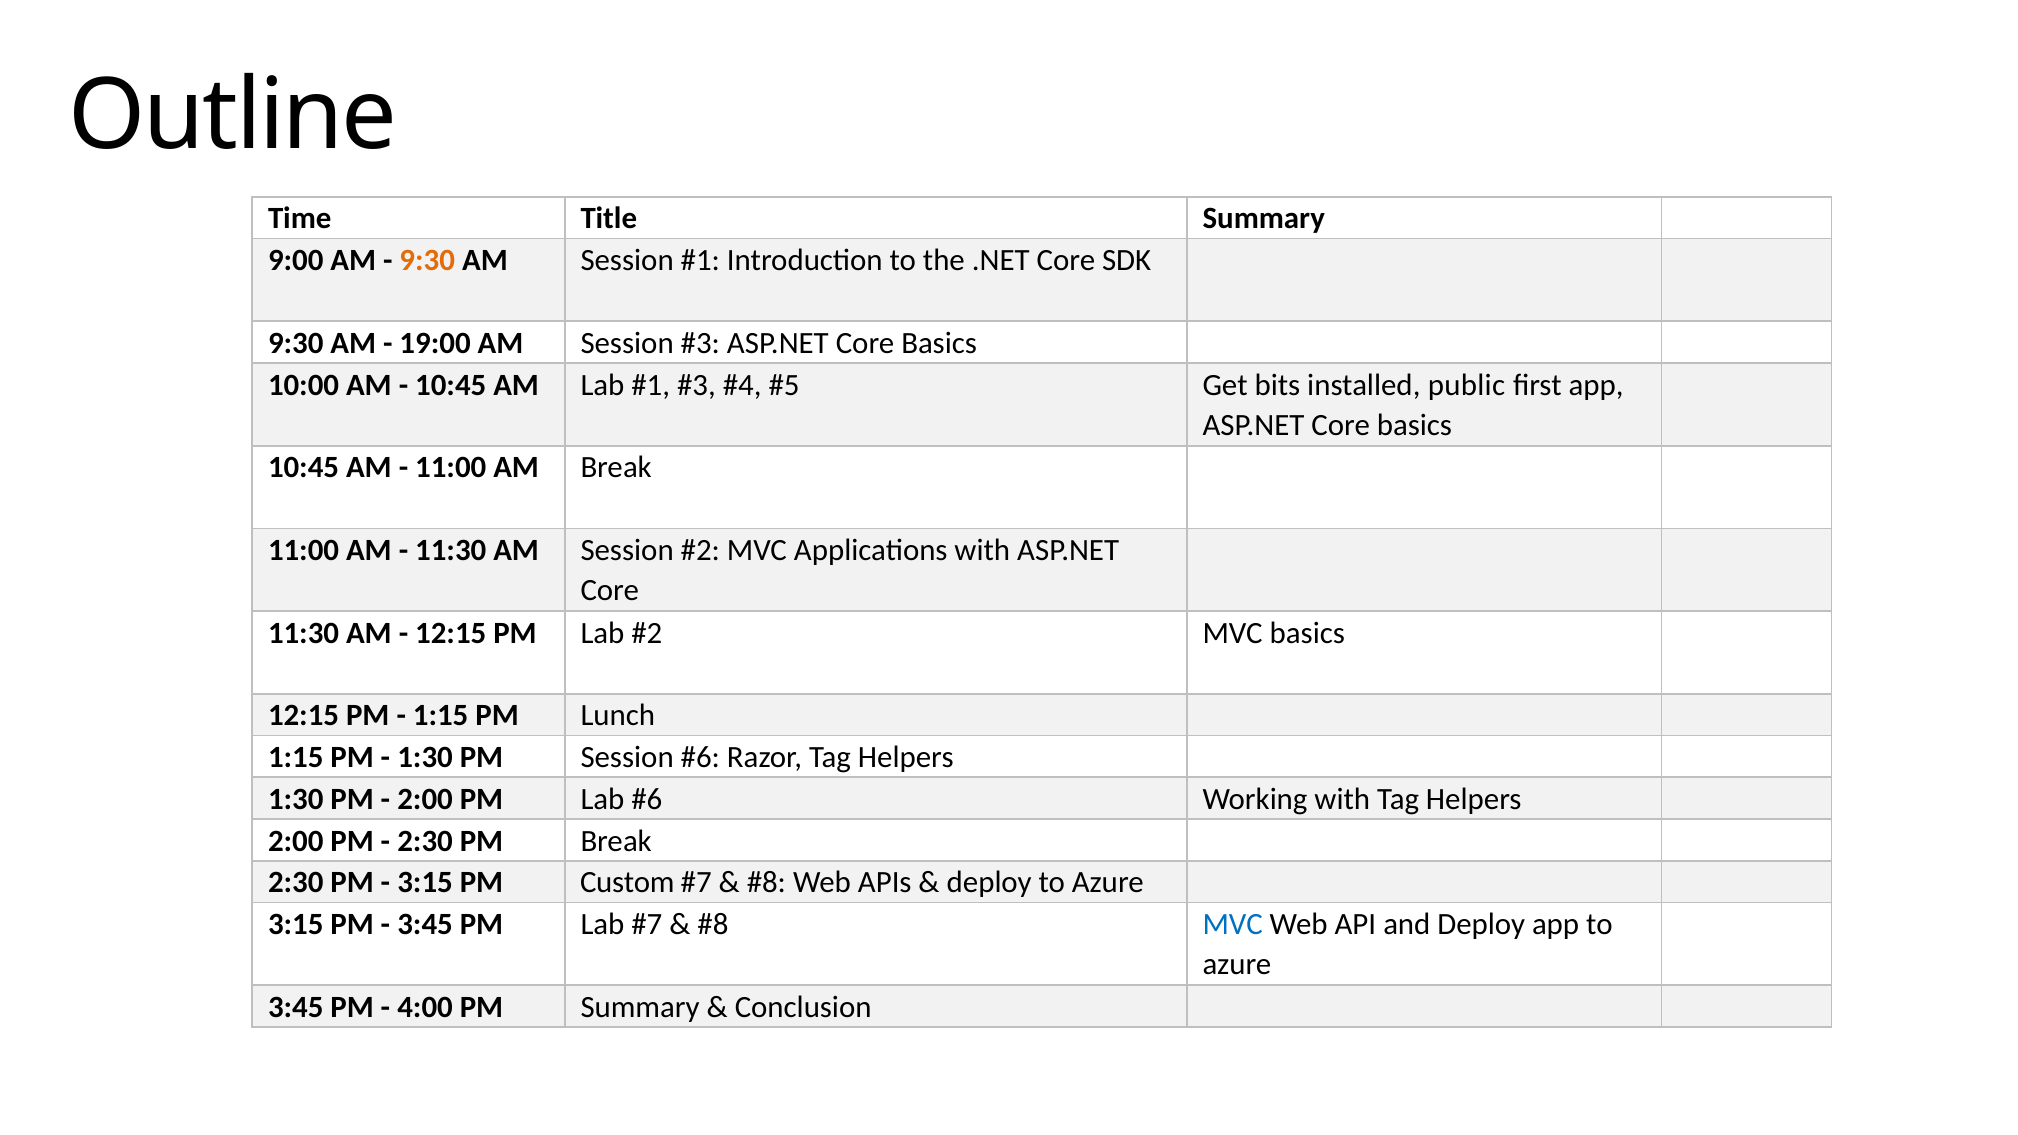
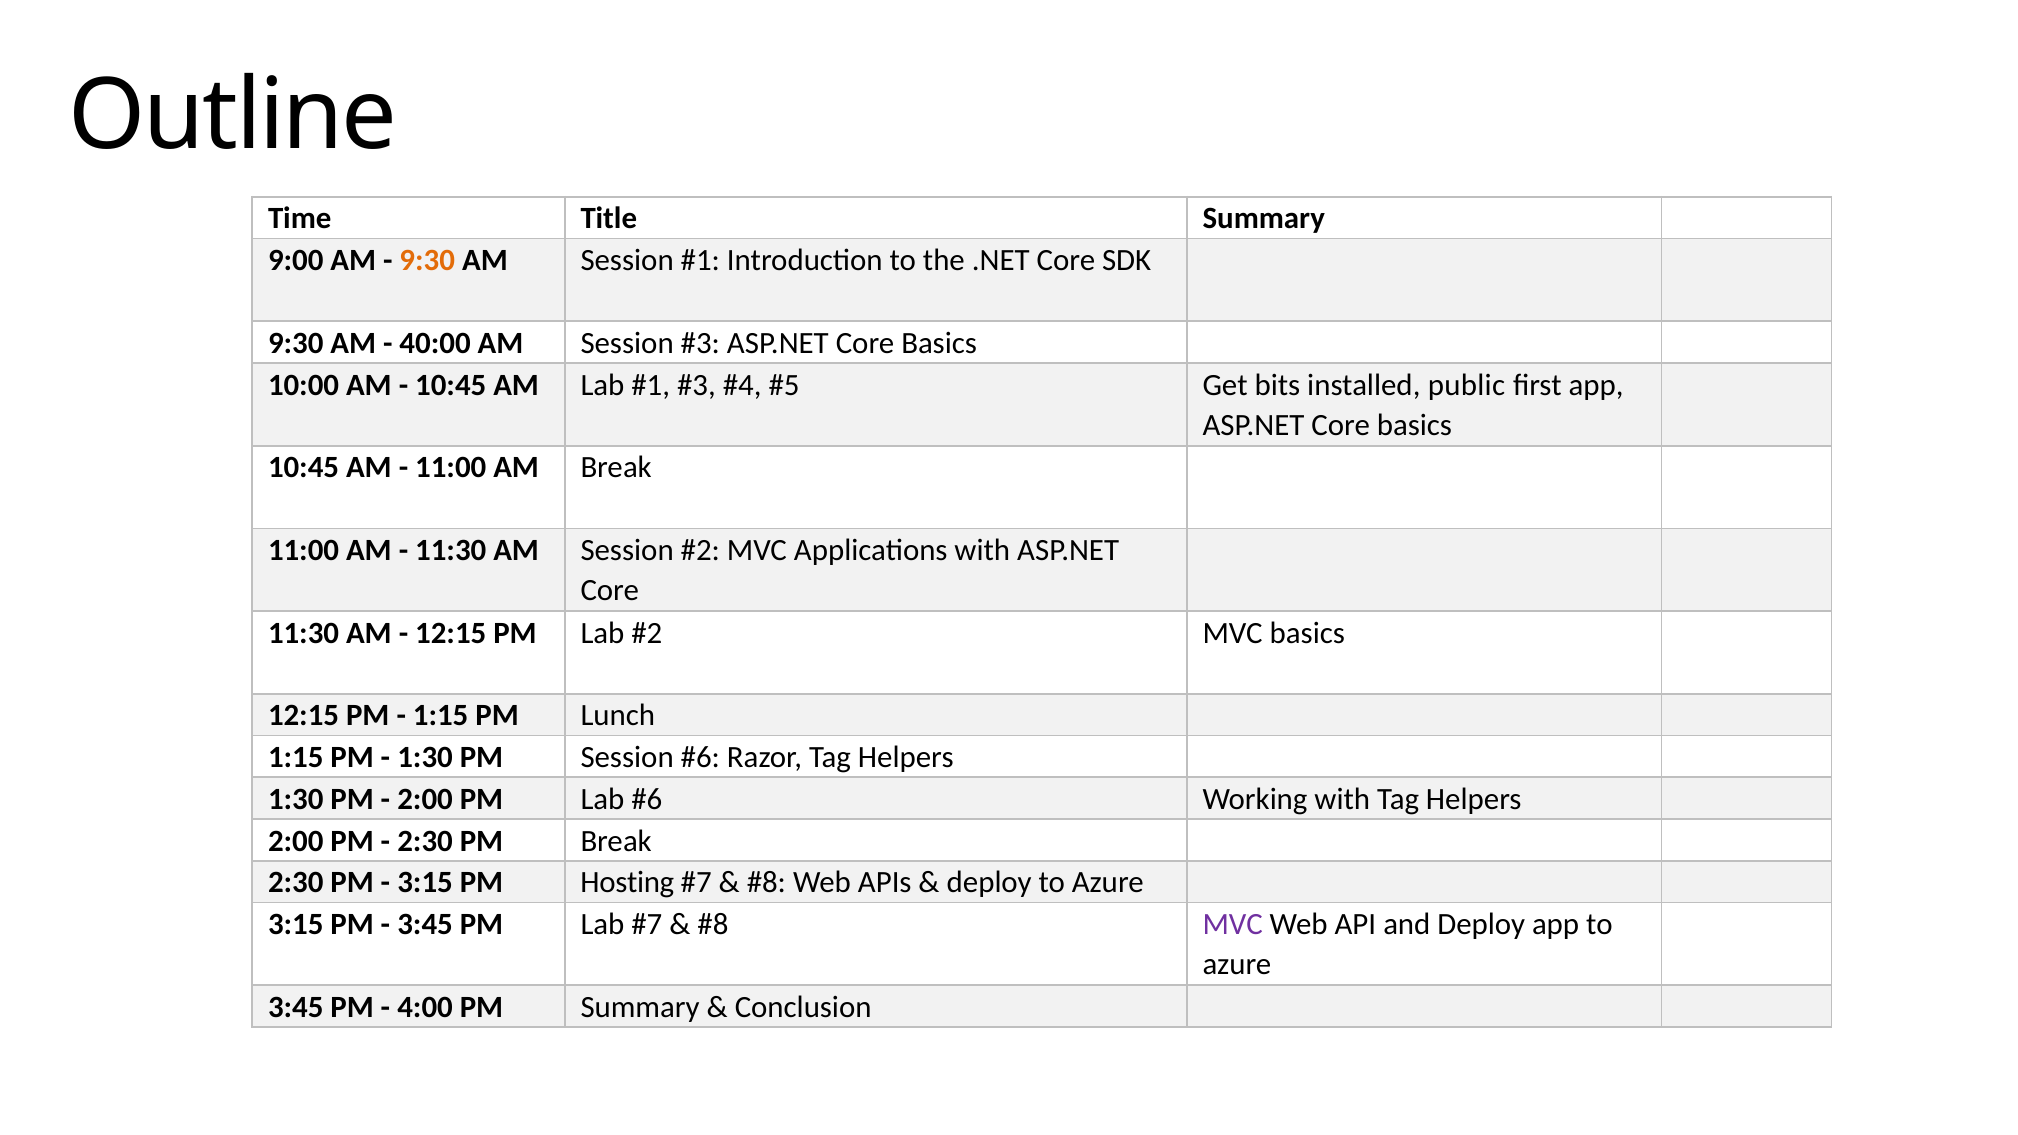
19:00: 19:00 -> 40:00
Custom: Custom -> Hosting
MVC at (1233, 924) colour: blue -> purple
